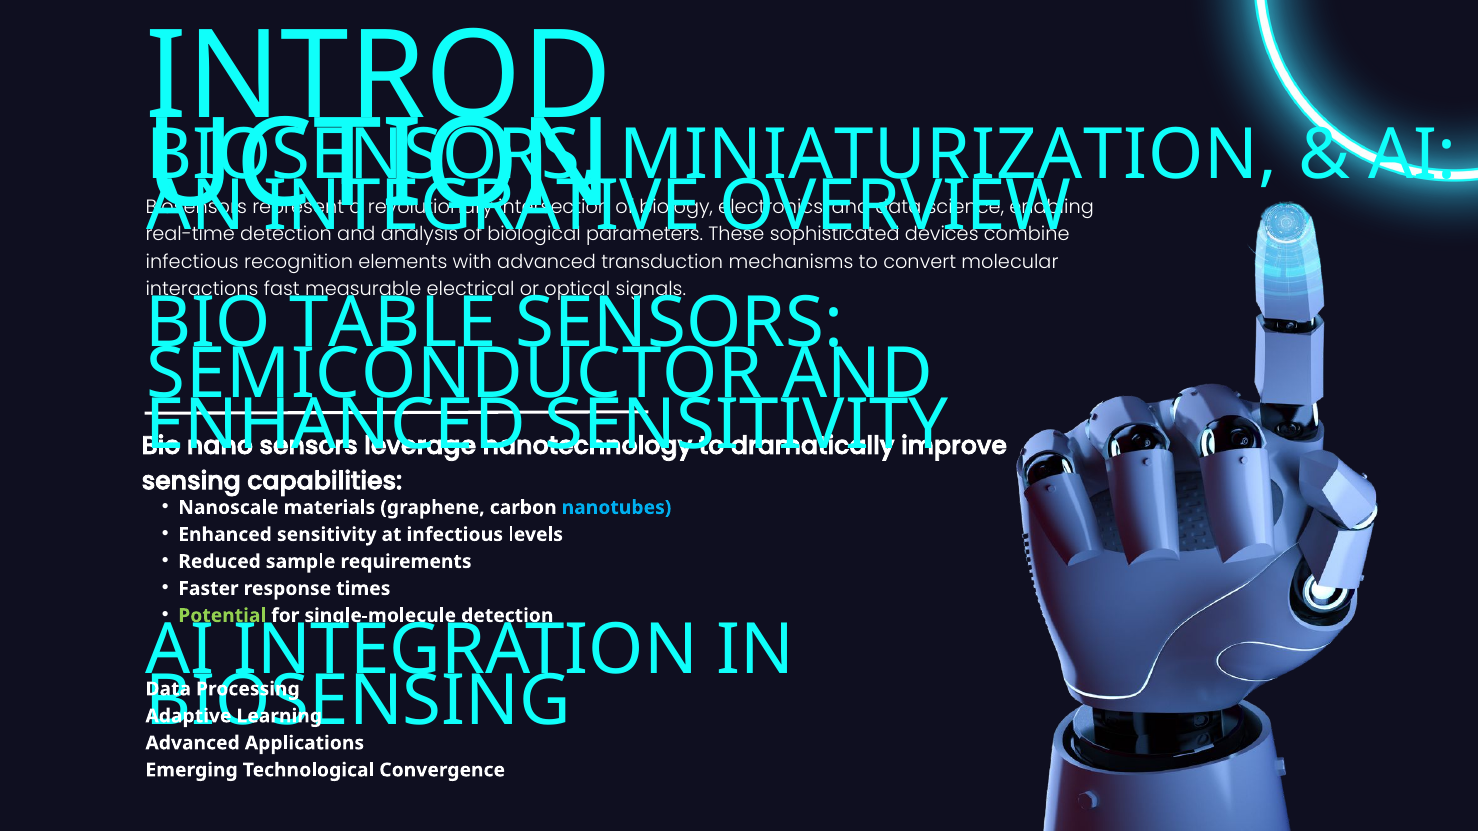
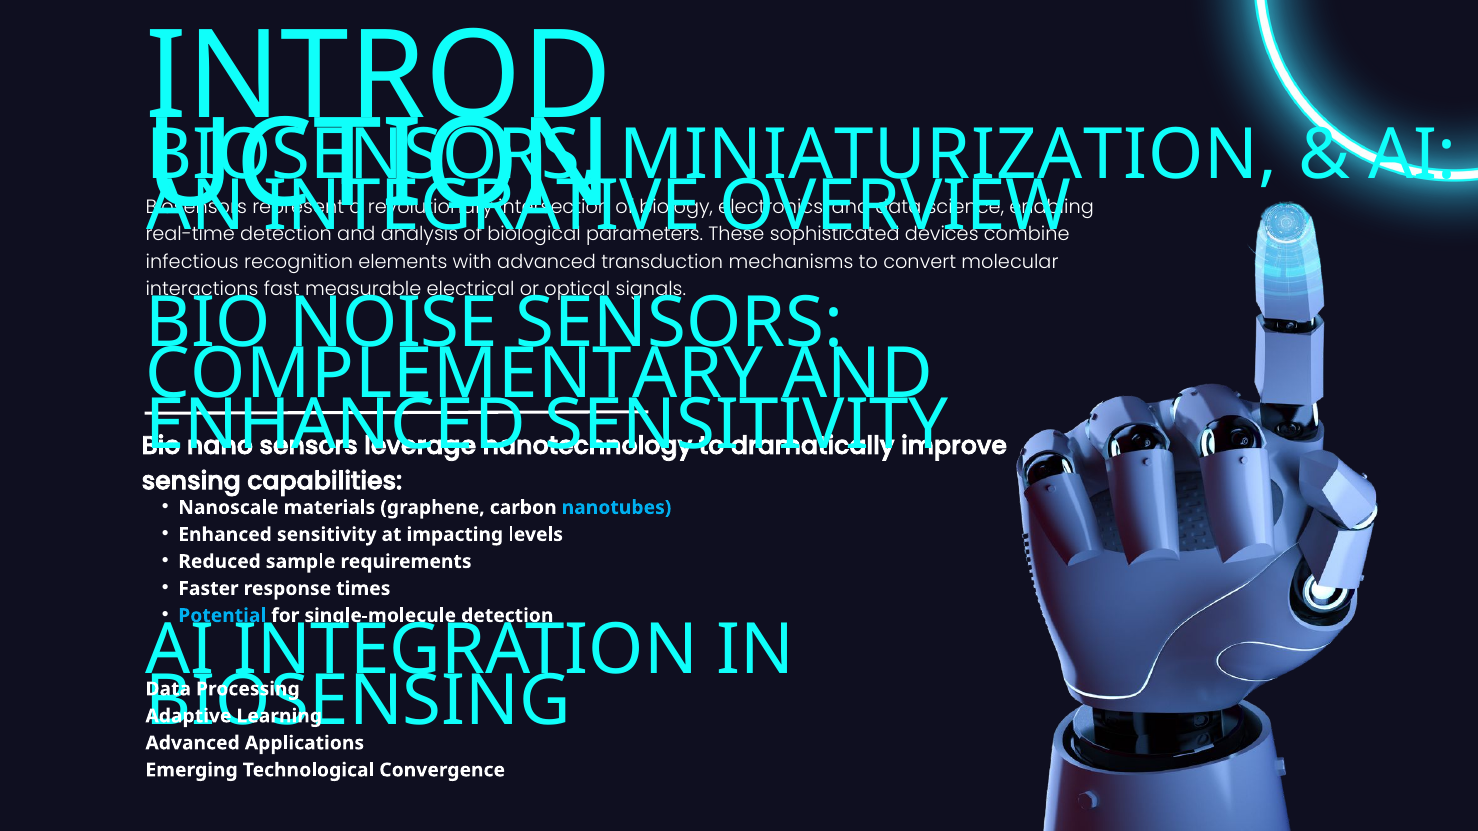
TABLE: TABLE -> NOISE
SEMICONDUCTOR: SEMICONDUCTOR -> COMPLEMENTARY
at infectious: infectious -> impacting
Potential colour: light green -> light blue
